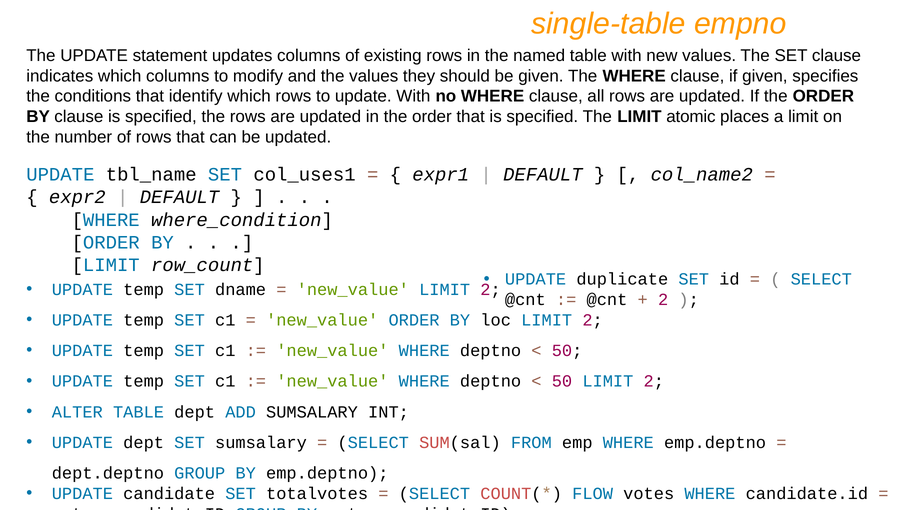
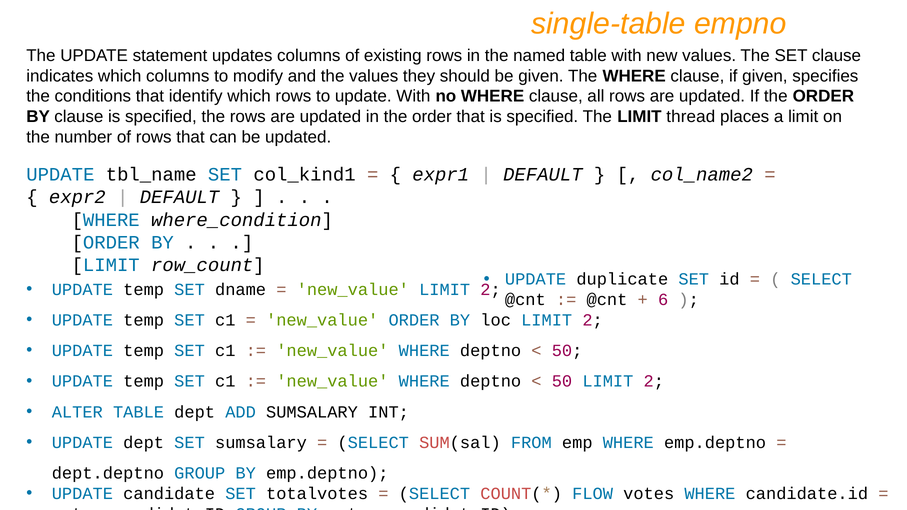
atomic: atomic -> thread
col_uses1: col_uses1 -> col_kind1
2 at (663, 300): 2 -> 6
